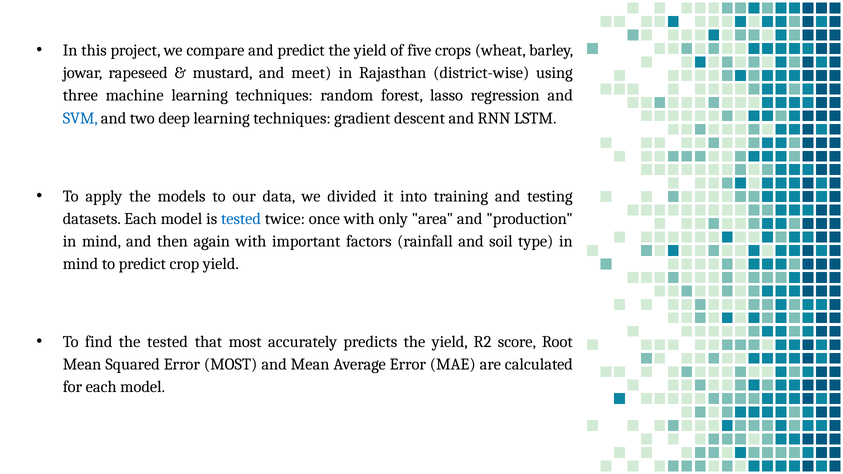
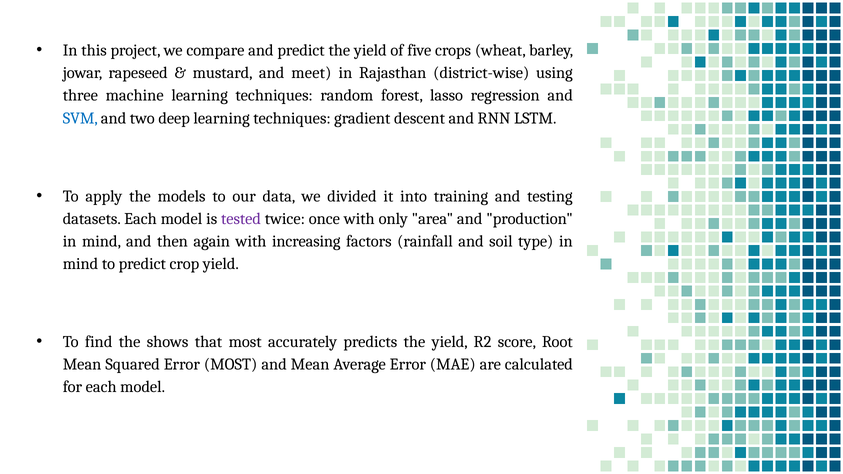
tested at (241, 219) colour: blue -> purple
important: important -> increasing
the tested: tested -> shows
